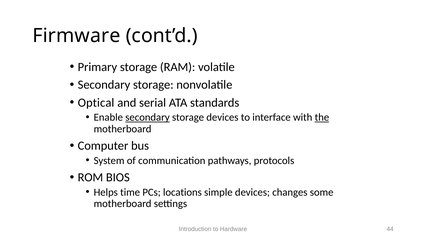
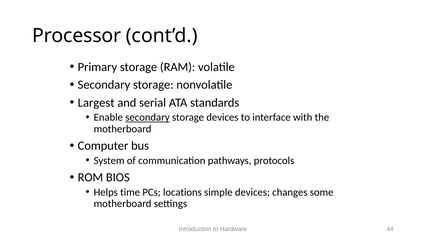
Firmware: Firmware -> Processor
Optical: Optical -> Largest
the underline: present -> none
